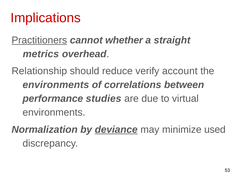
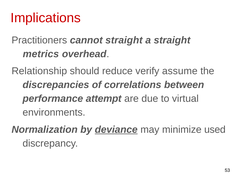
Practitioners underline: present -> none
cannot whether: whether -> straight
account: account -> assume
environments at (56, 85): environments -> discrepancies
studies: studies -> attempt
